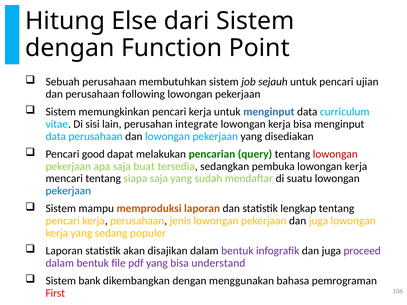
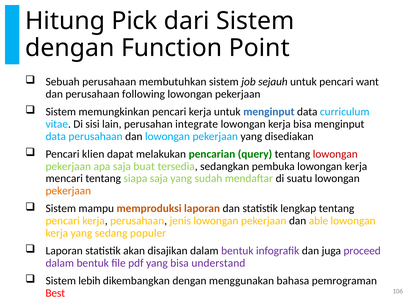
Else: Else -> Pick
ujian: ujian -> want
good: good -> klien
pekerjaan at (68, 191) colour: blue -> orange
pekerjaan dan juga: juga -> able
bank: bank -> lebih
First: First -> Best
